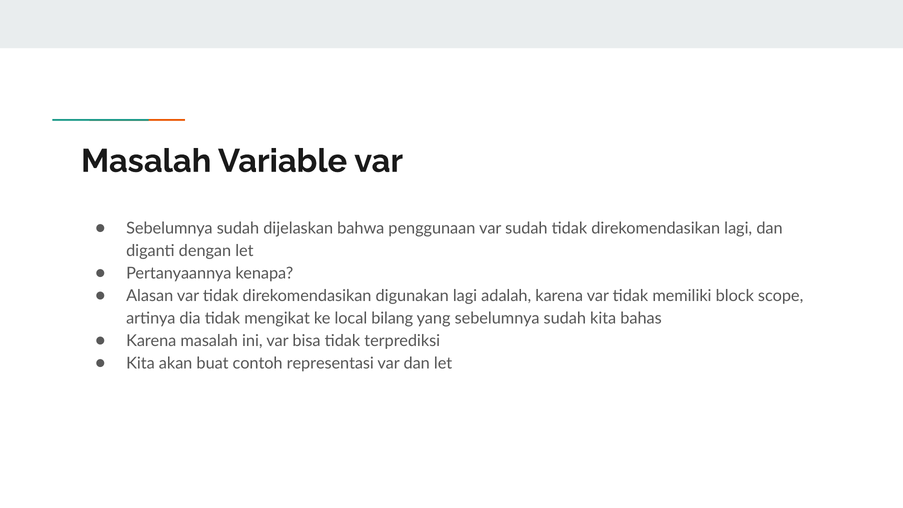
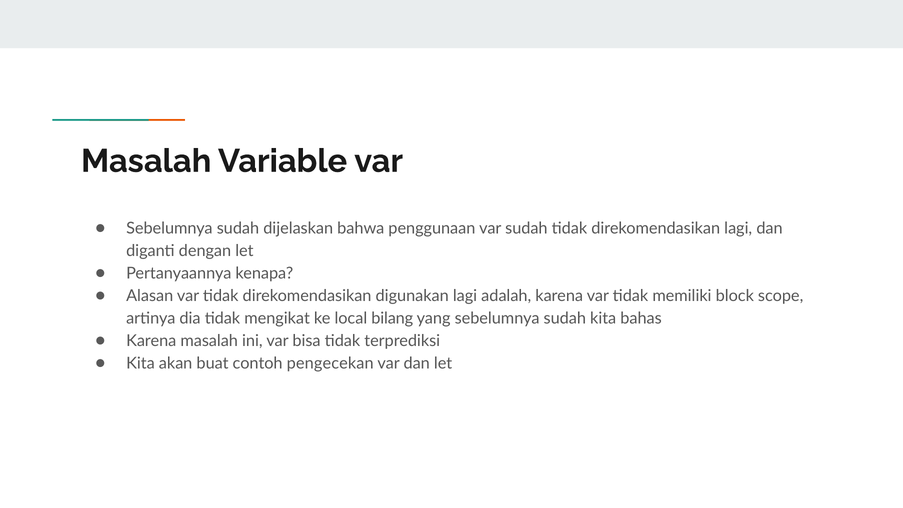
representasi: representasi -> pengecekan
